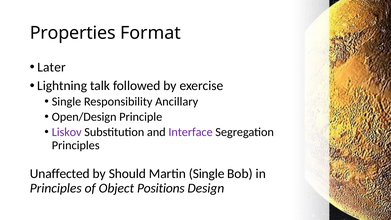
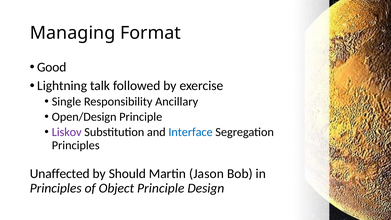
Properties: Properties -> Managing
Later: Later -> Good
Interface colour: purple -> blue
Martin Single: Single -> Jason
Object Positions: Positions -> Principle
